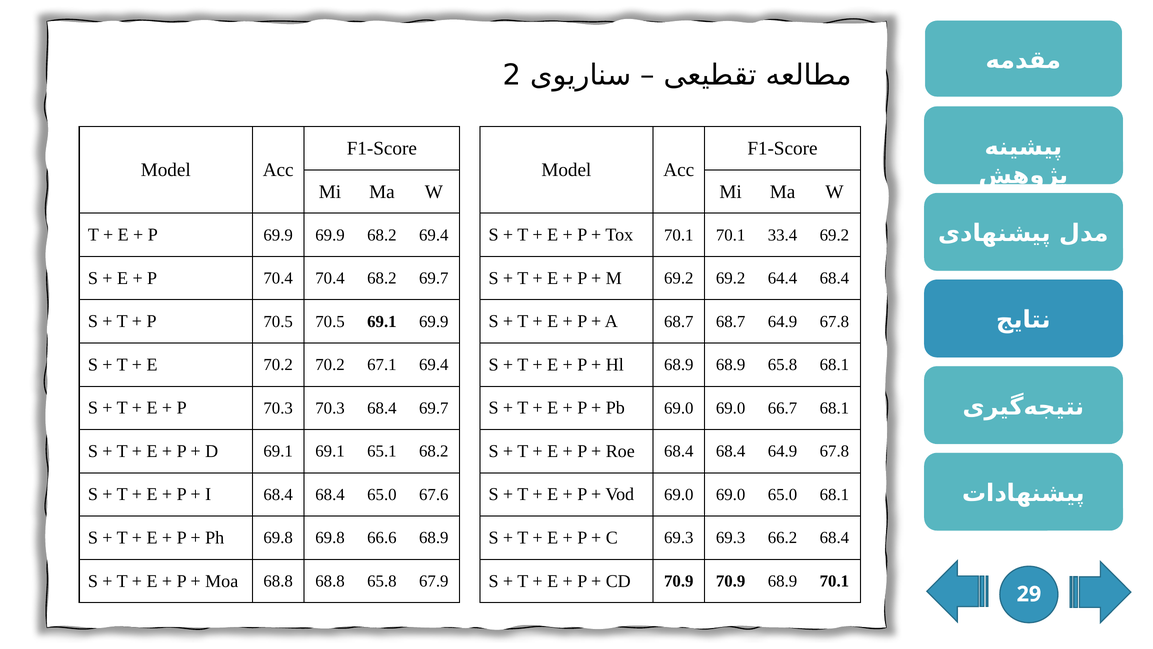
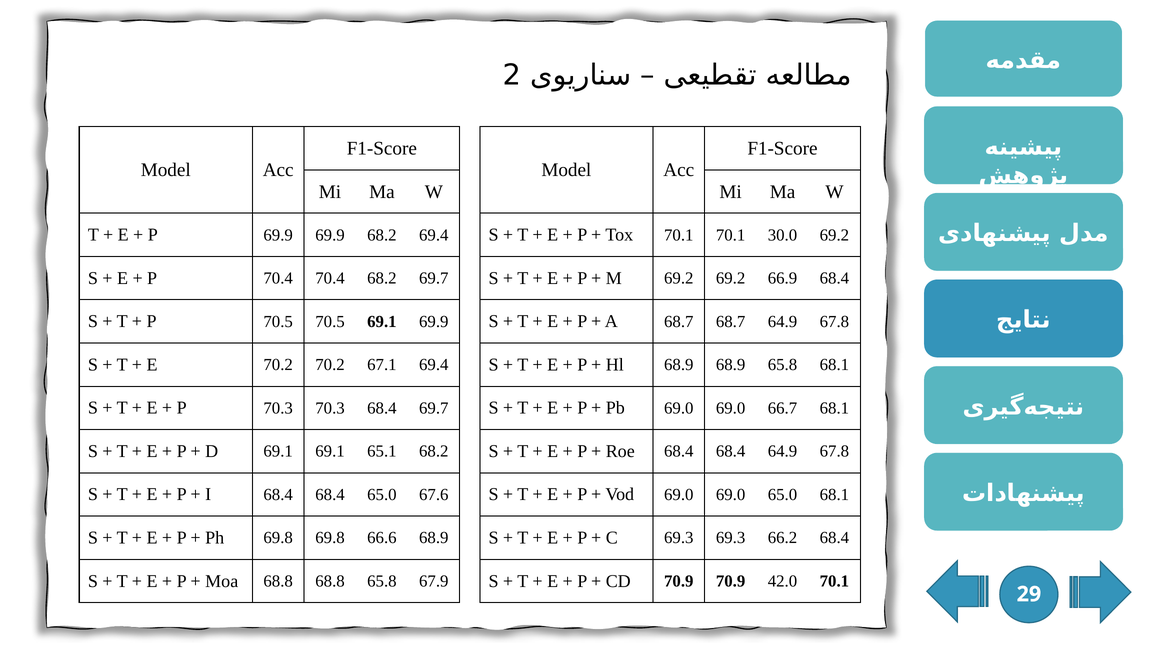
33.4: 33.4 -> 30.0
64.4: 64.4 -> 66.9
70.9 68.9: 68.9 -> 42.0
